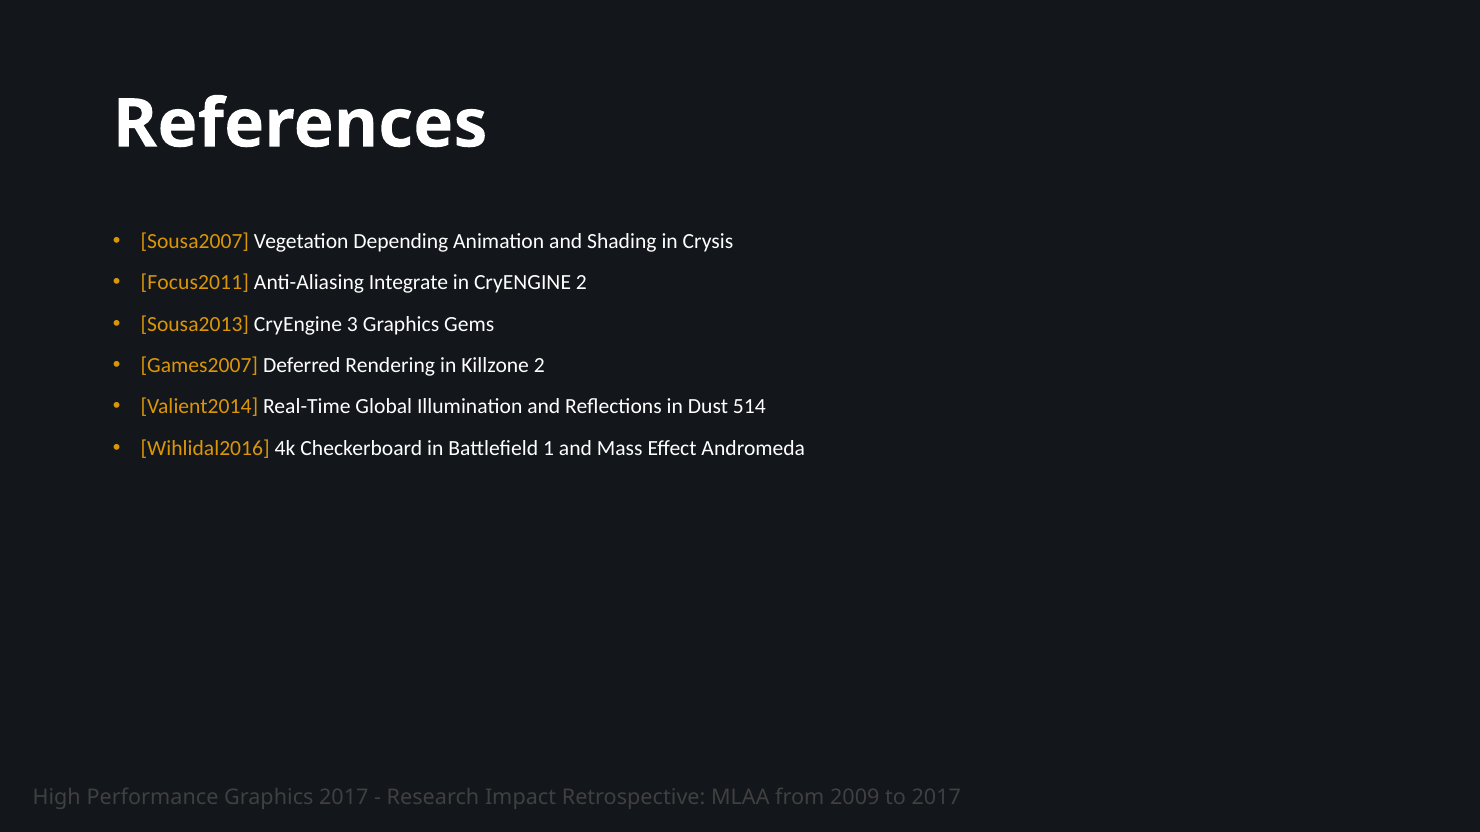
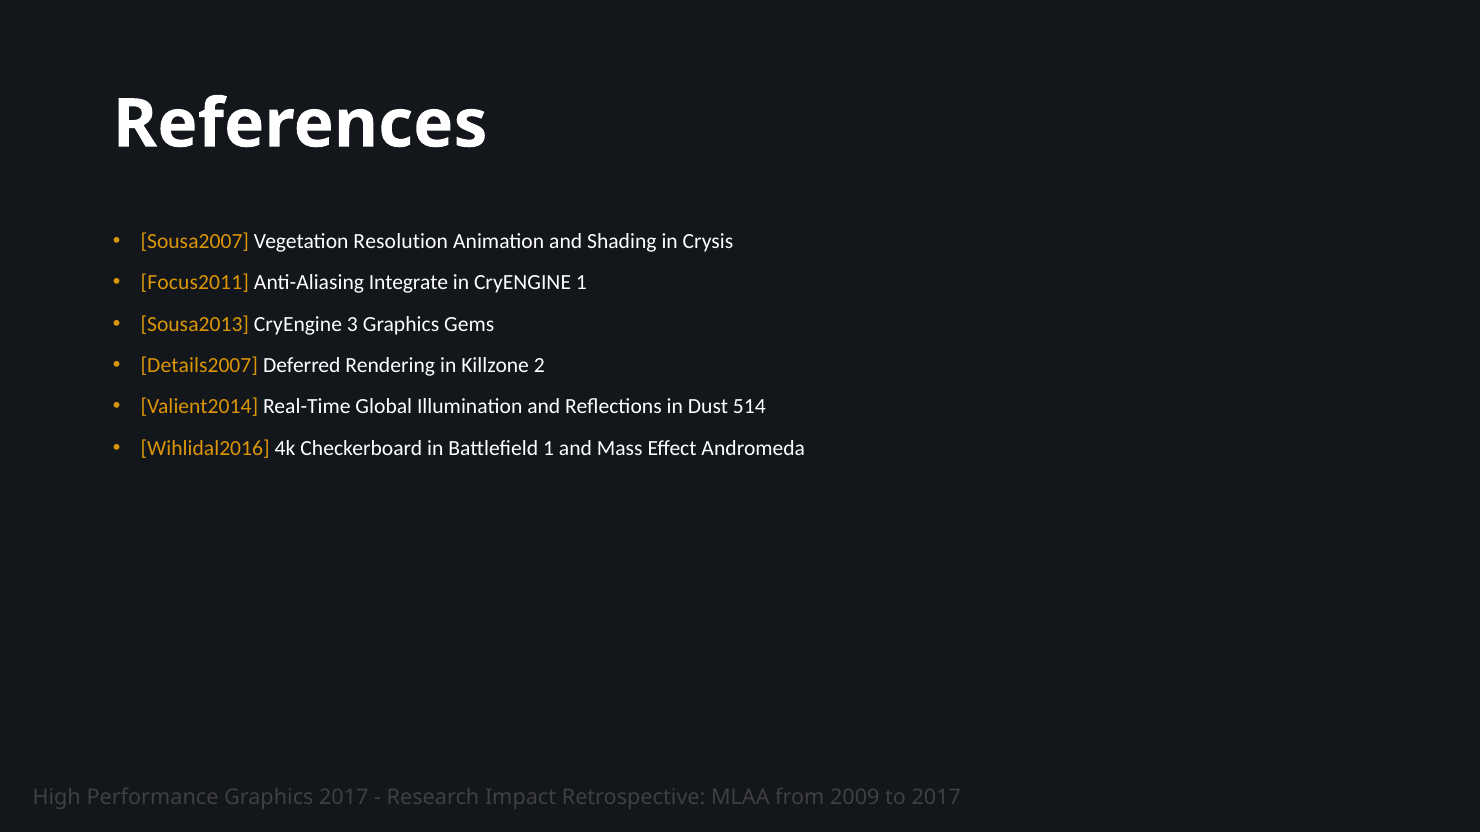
Depending: Depending -> Resolution
CryENGINE 2: 2 -> 1
Games2007: Games2007 -> Details2007
